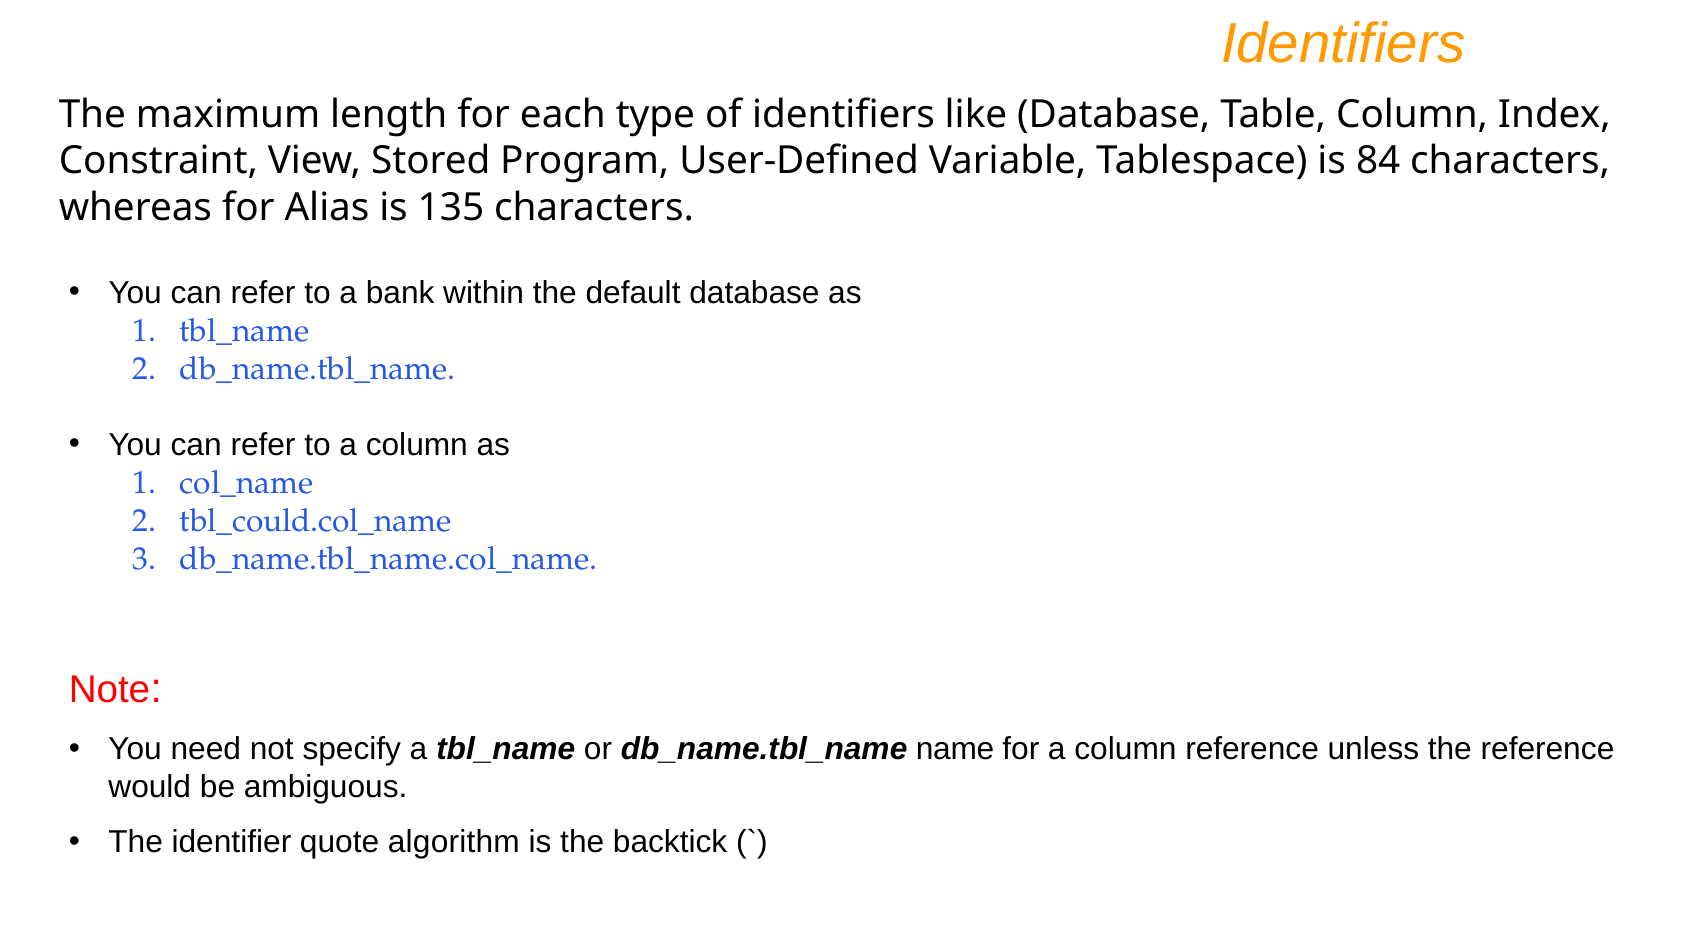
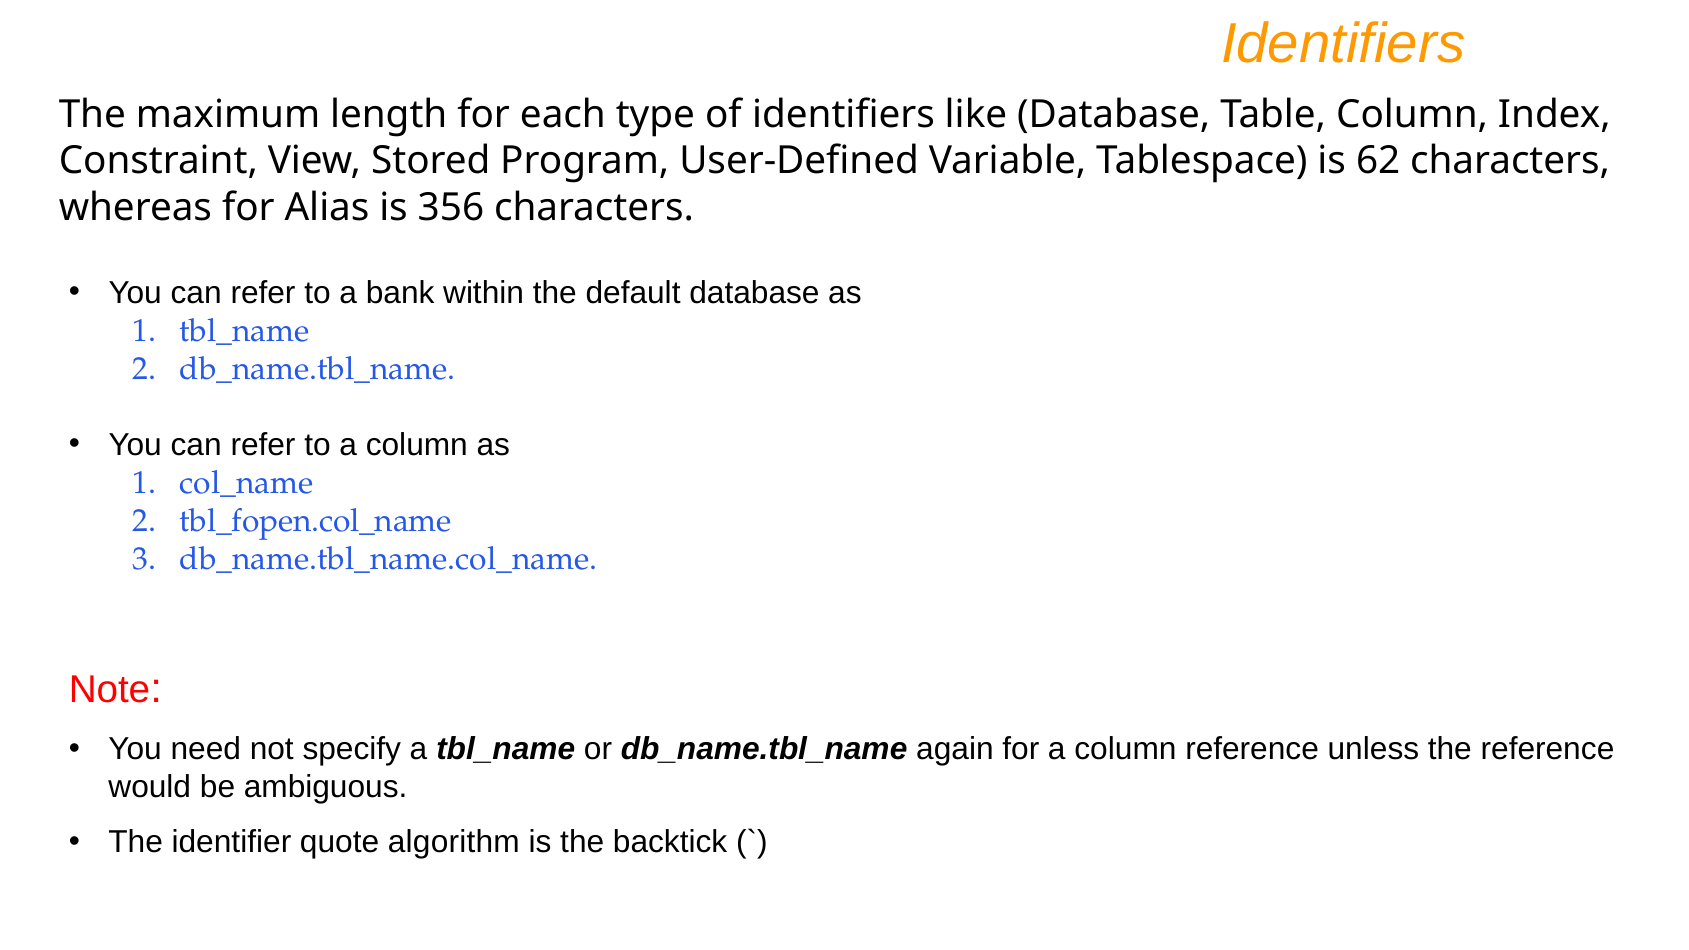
84: 84 -> 62
135: 135 -> 356
tbl_could.col_name: tbl_could.col_name -> tbl_fopen.col_name
name: name -> again
